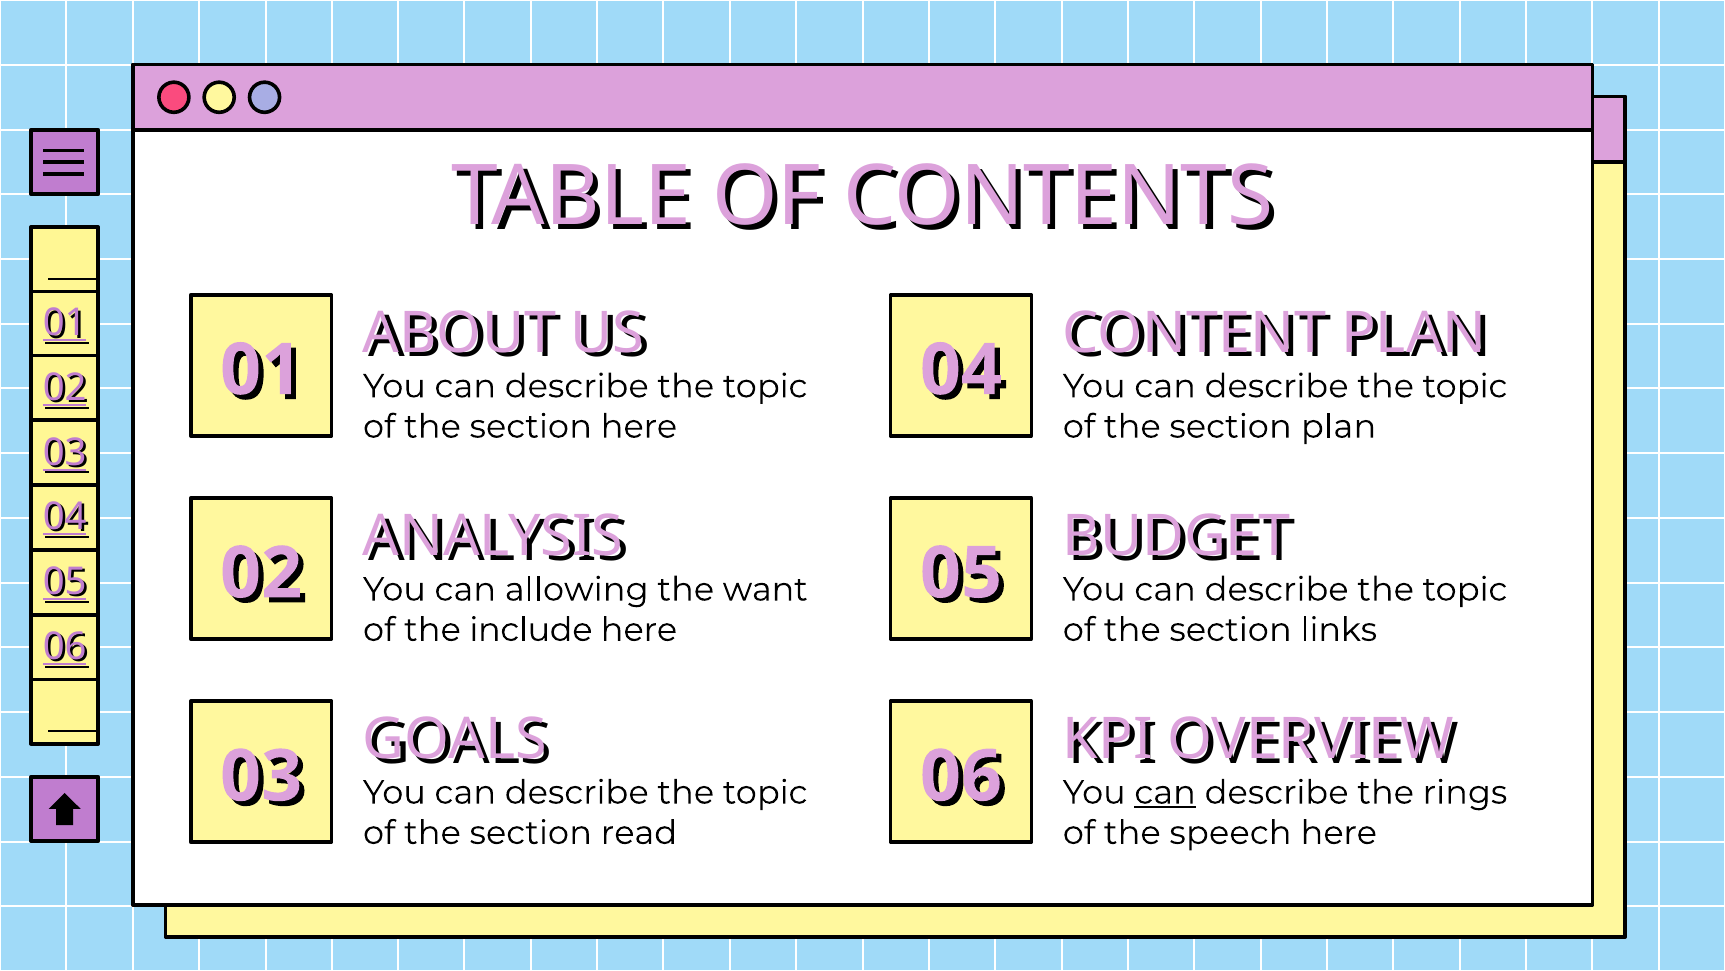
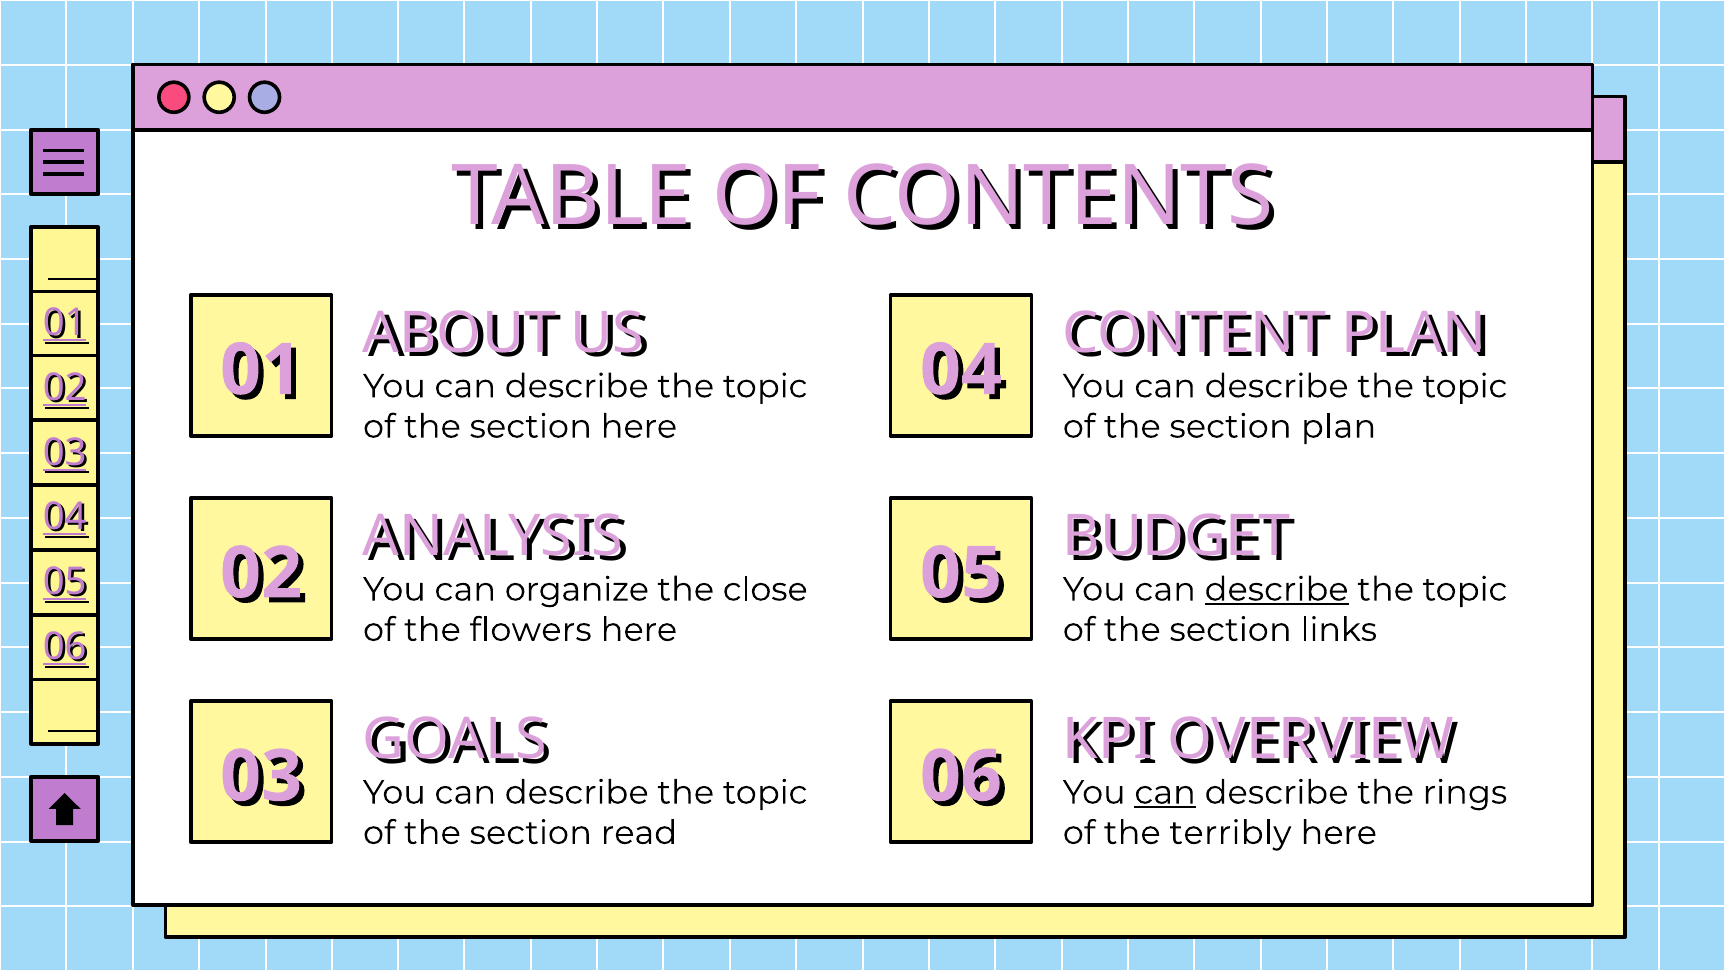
allowing: allowing -> organize
want: want -> close
describe at (1277, 589) underline: none -> present
include: include -> flowers
speech: speech -> terribly
